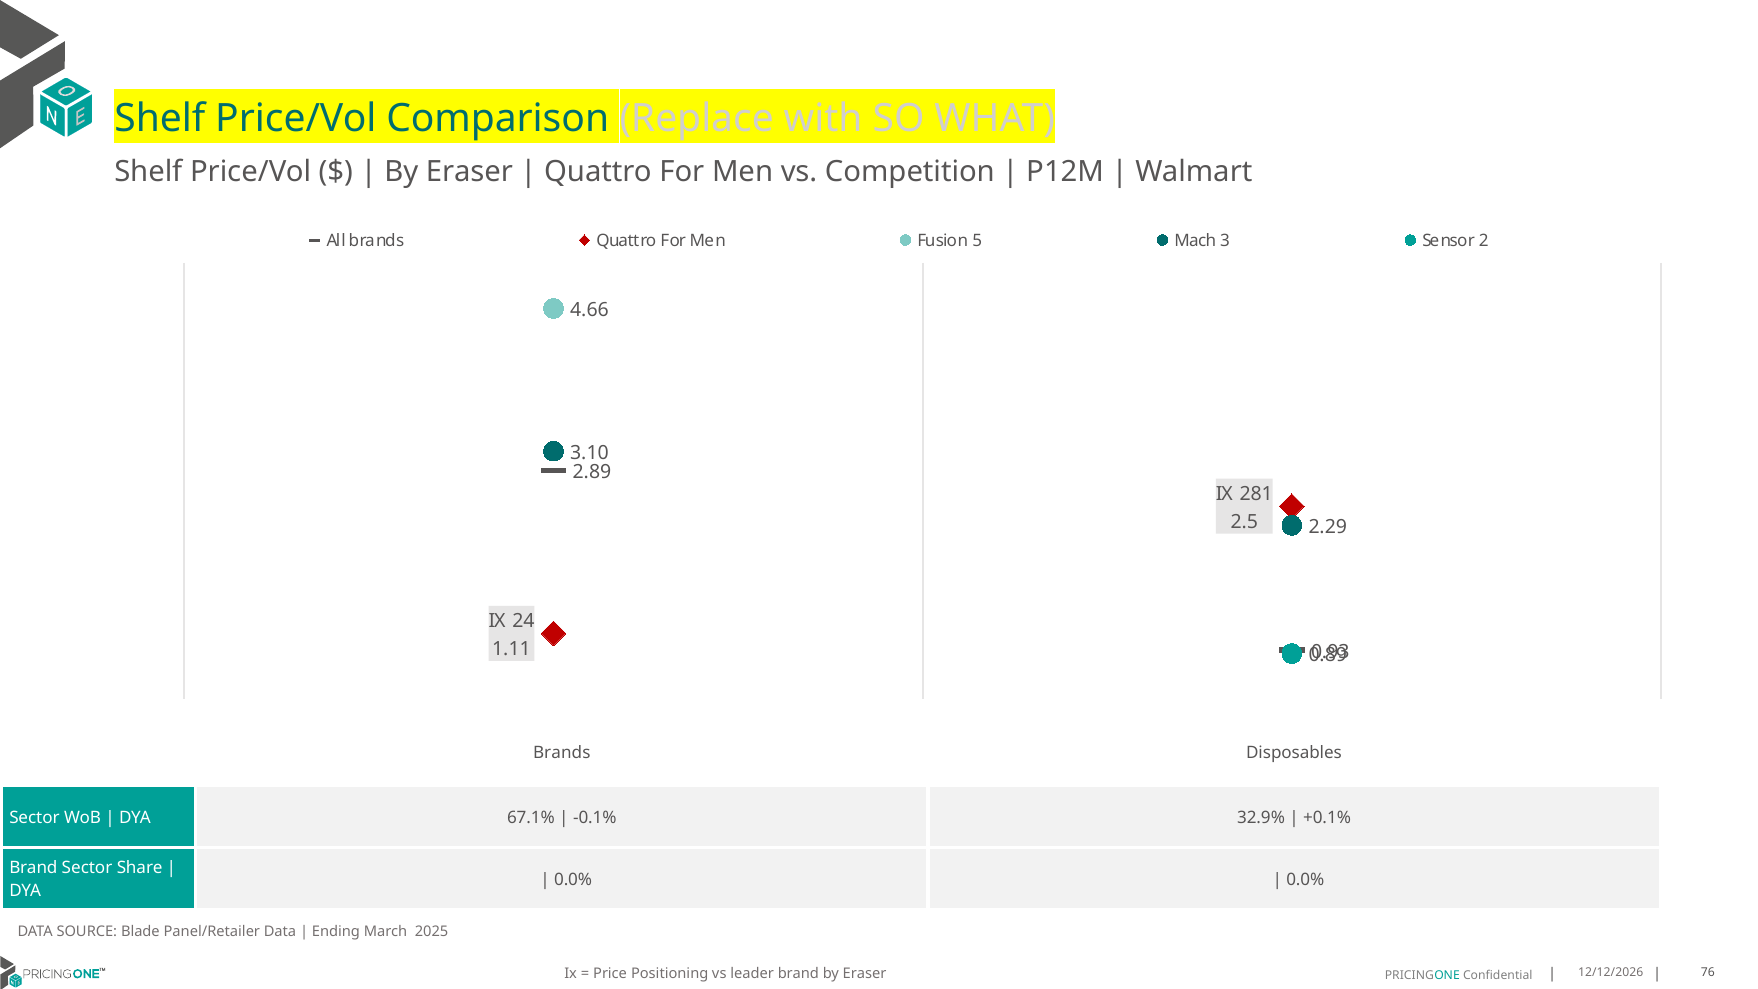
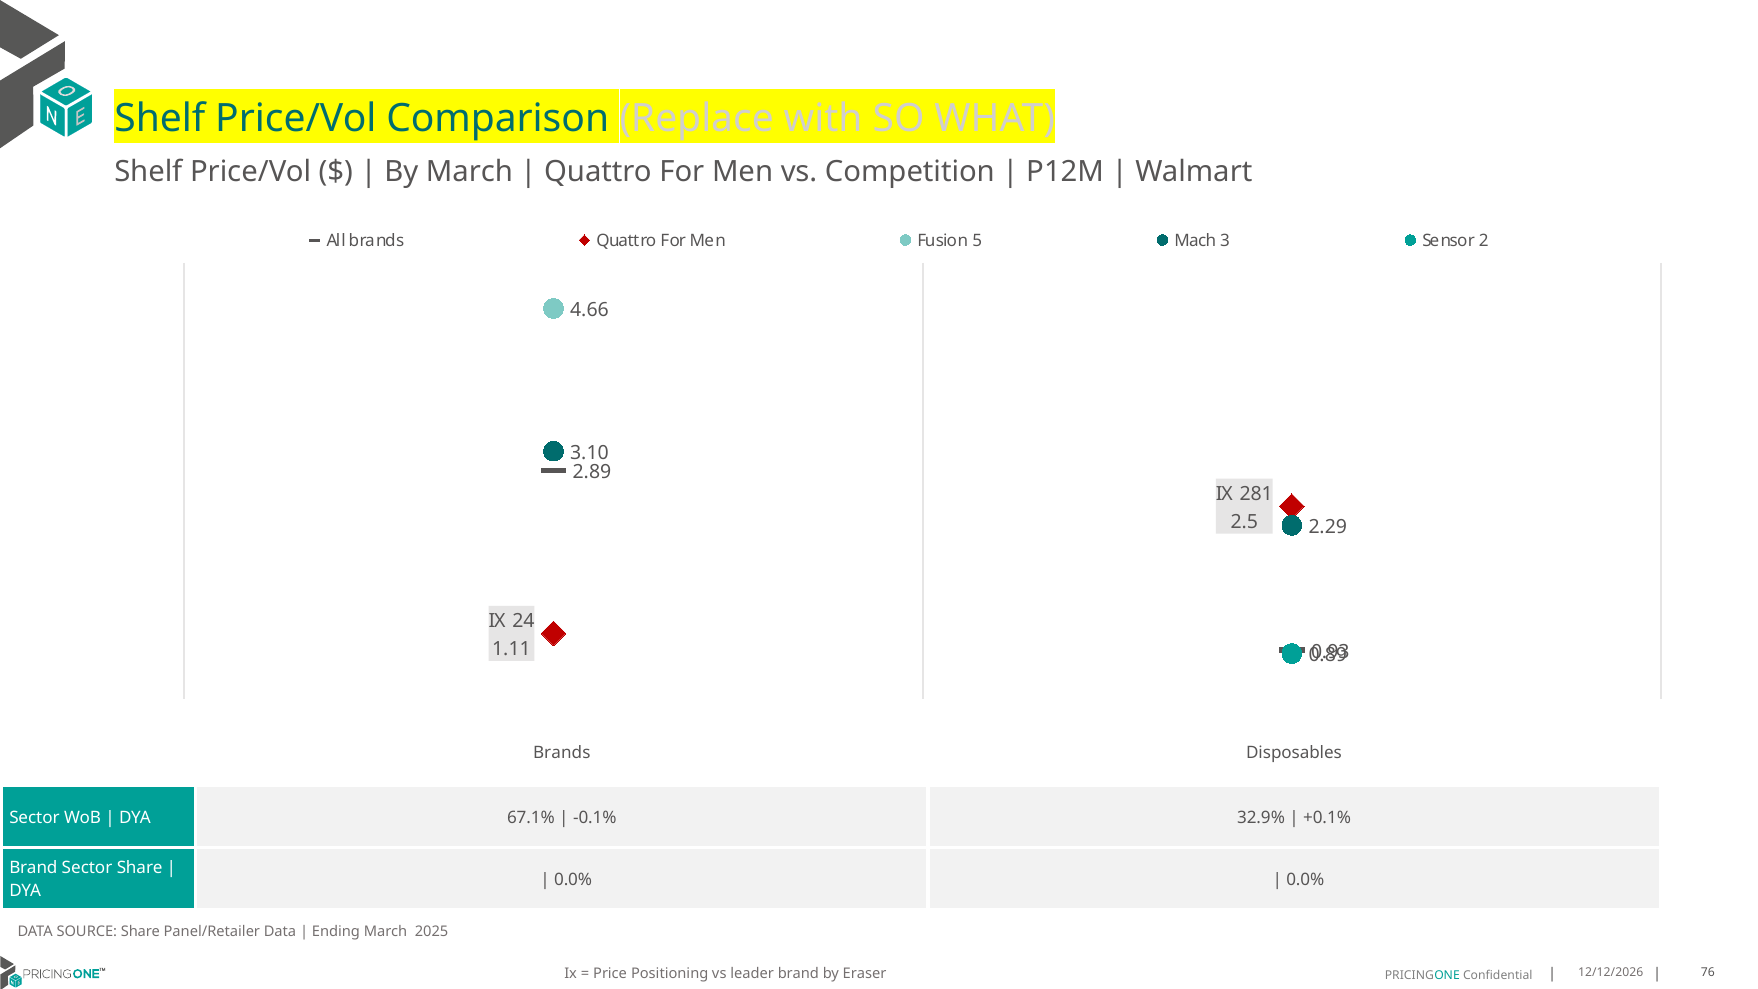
Eraser at (469, 171): Eraser -> March
SOURCE Blade: Blade -> Share
